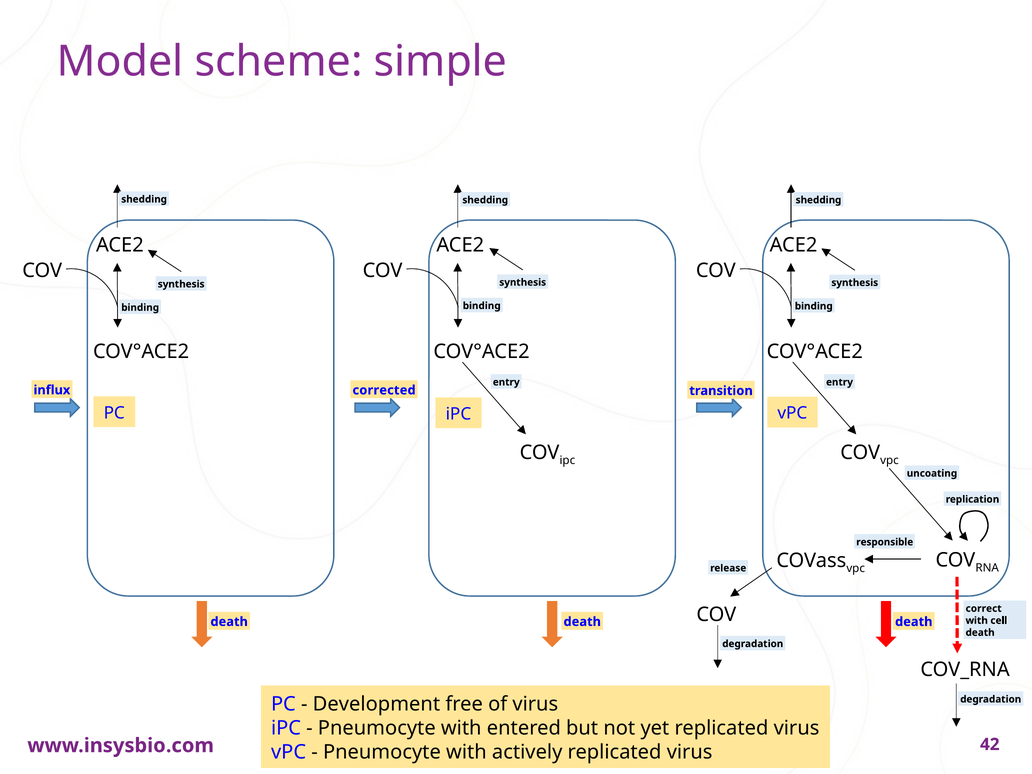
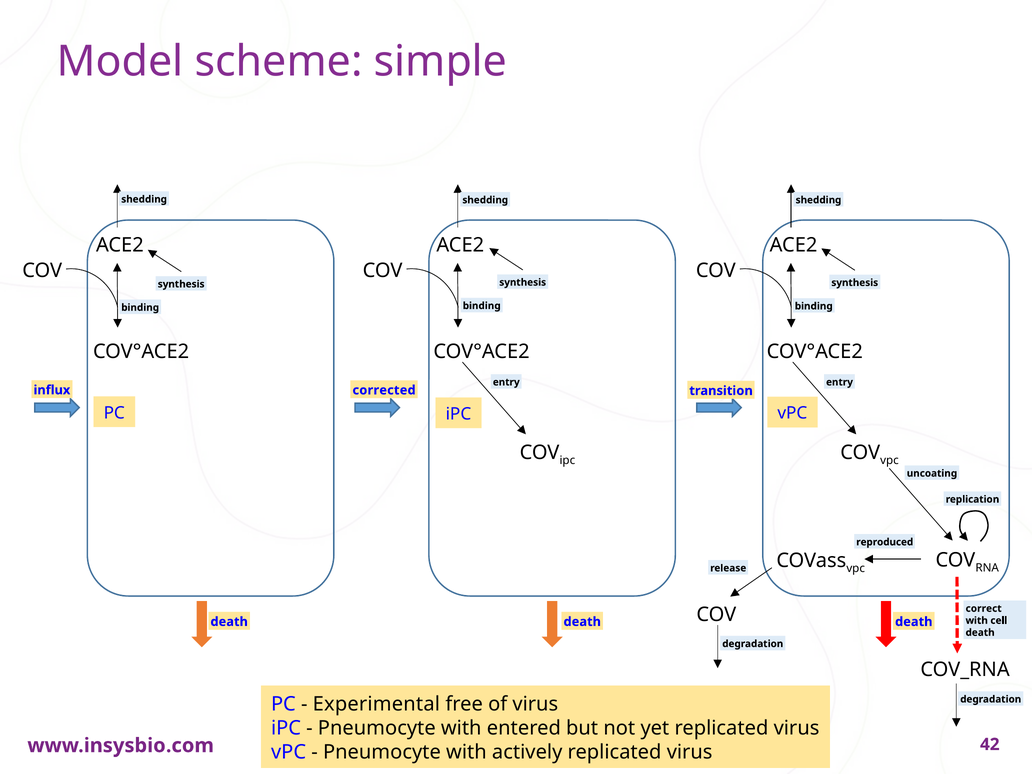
responsible: responsible -> reproduced
Development: Development -> Experimental
